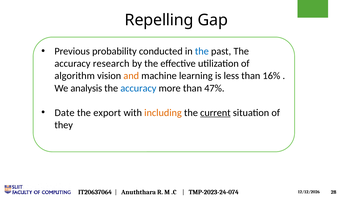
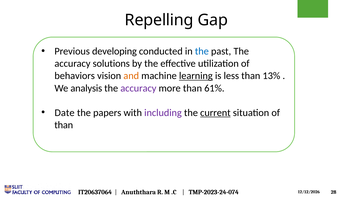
probability: probability -> developing
research: research -> solutions
algorithm: algorithm -> behaviors
learning underline: none -> present
16%: 16% -> 13%
accuracy at (138, 88) colour: blue -> purple
47%: 47% -> 61%
export: export -> papers
including colour: orange -> purple
they at (64, 125): they -> than
